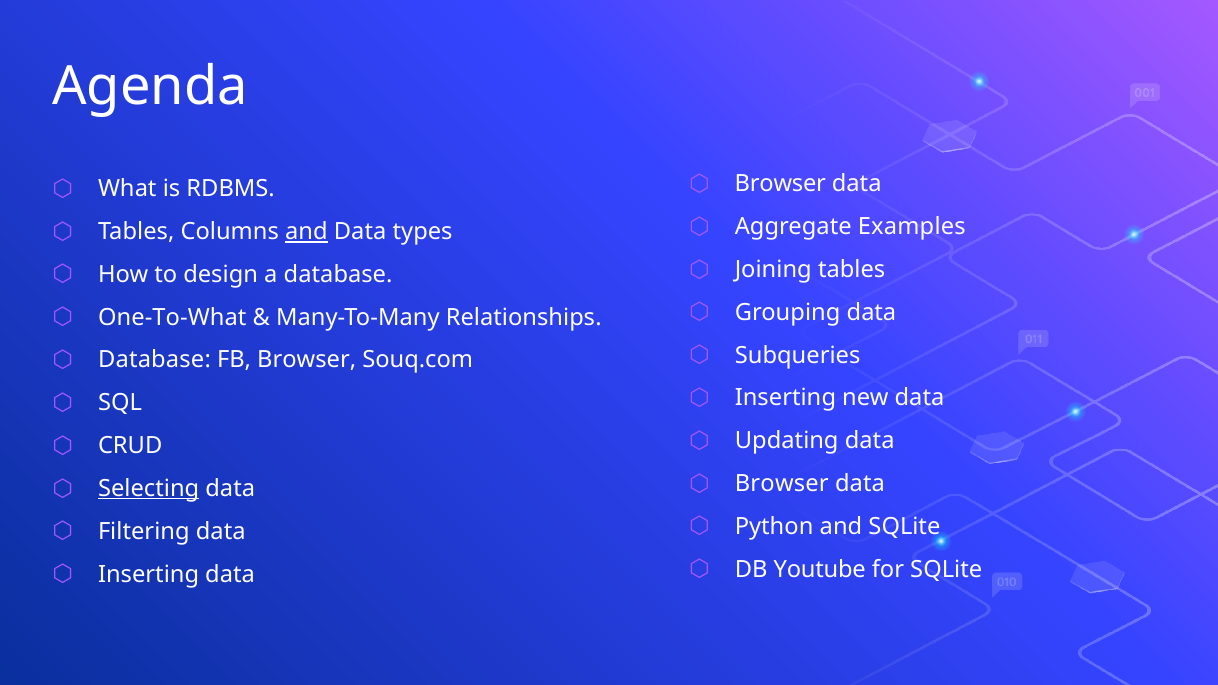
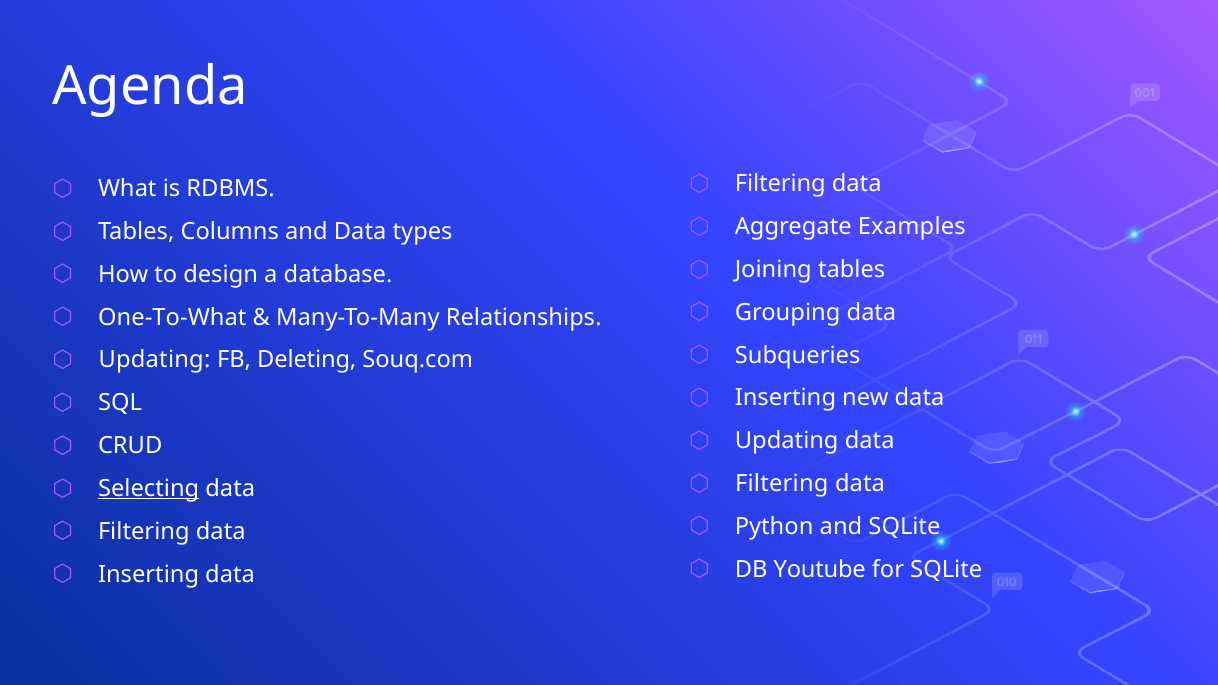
Browser at (780, 184): Browser -> Filtering
and at (306, 232) underline: present -> none
Database at (154, 360): Database -> Updating
FB Browser: Browser -> Deleting
Browser at (782, 484): Browser -> Filtering
